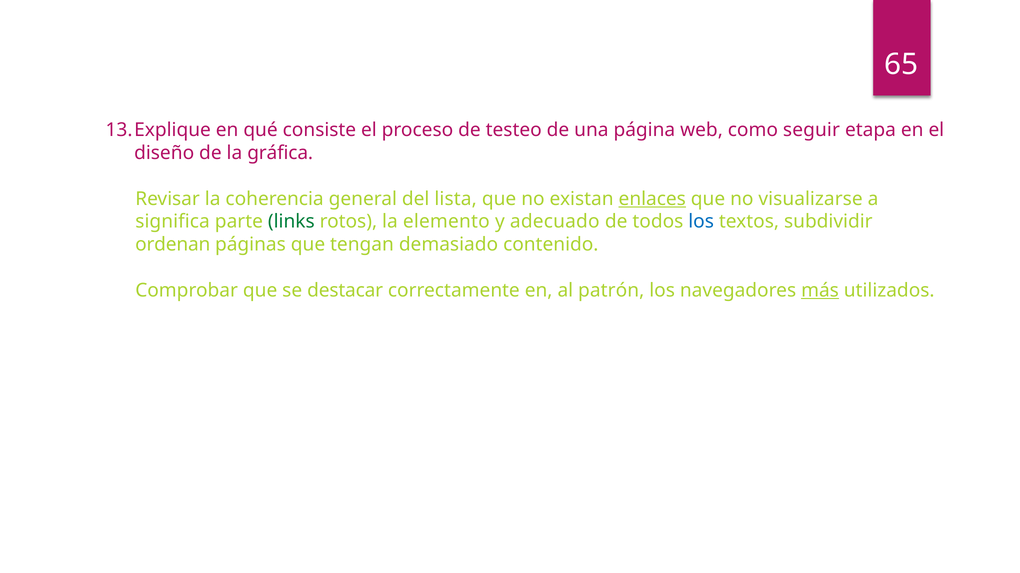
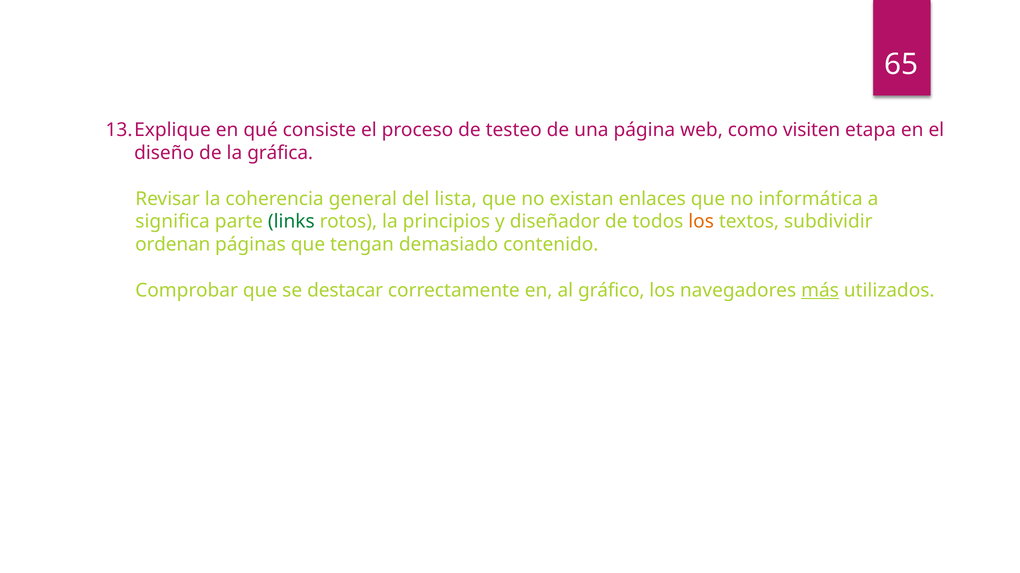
seguir: seguir -> visiten
enlaces underline: present -> none
visualizarse: visualizarse -> informática
elemento: elemento -> principios
adecuado: adecuado -> diseñador
los at (701, 222) colour: blue -> orange
patrón: patrón -> gráfico
